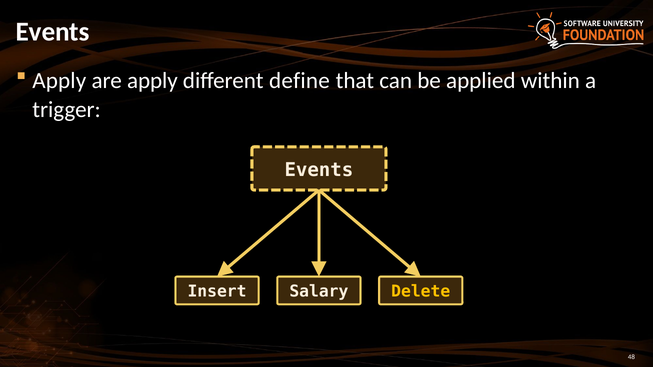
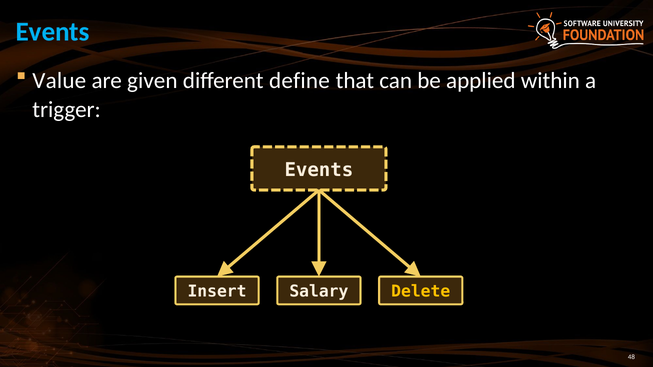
Events at (53, 32) colour: white -> light blue
Apply at (59, 80): Apply -> Value
are apply: apply -> given
